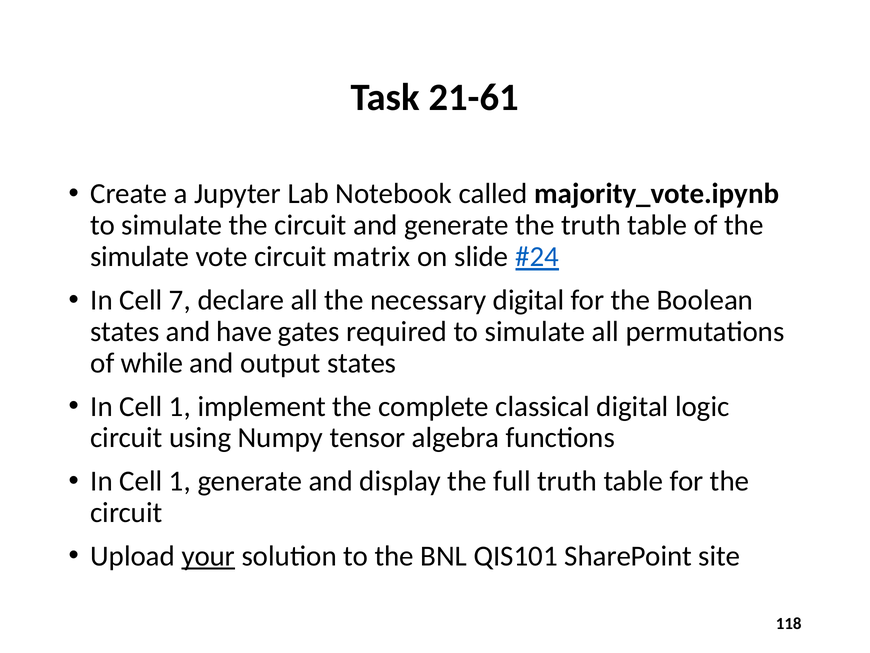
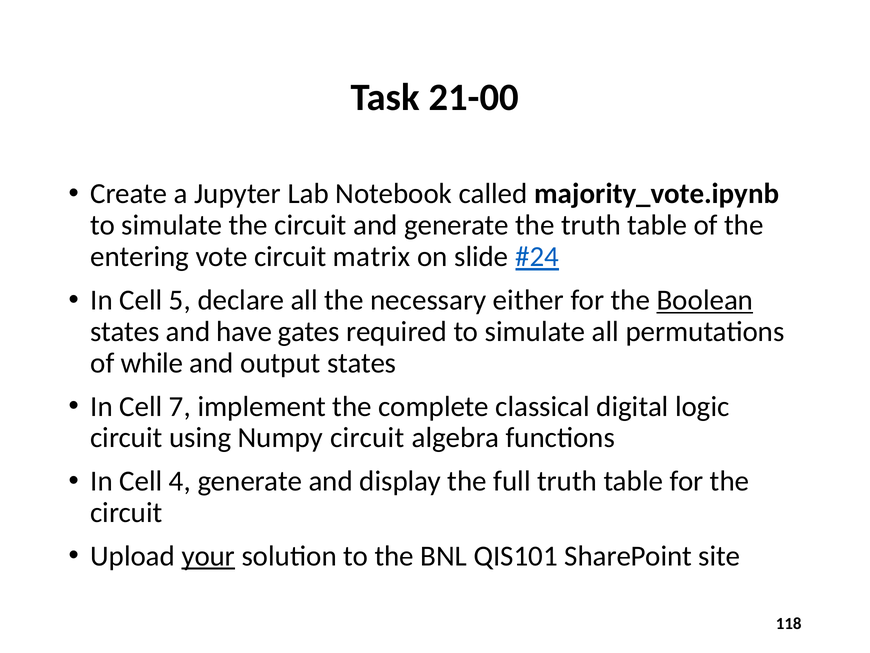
21-61: 21-61 -> 21-00
simulate at (140, 257): simulate -> entering
7: 7 -> 5
necessary digital: digital -> either
Boolean underline: none -> present
1 at (180, 406): 1 -> 7
Numpy tensor: tensor -> circuit
1 at (180, 481): 1 -> 4
